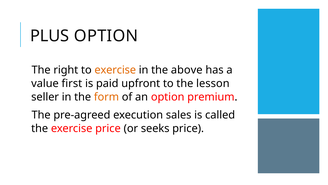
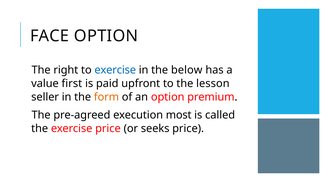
PLUS: PLUS -> FACE
exercise at (115, 70) colour: orange -> blue
above: above -> below
sales: sales -> most
